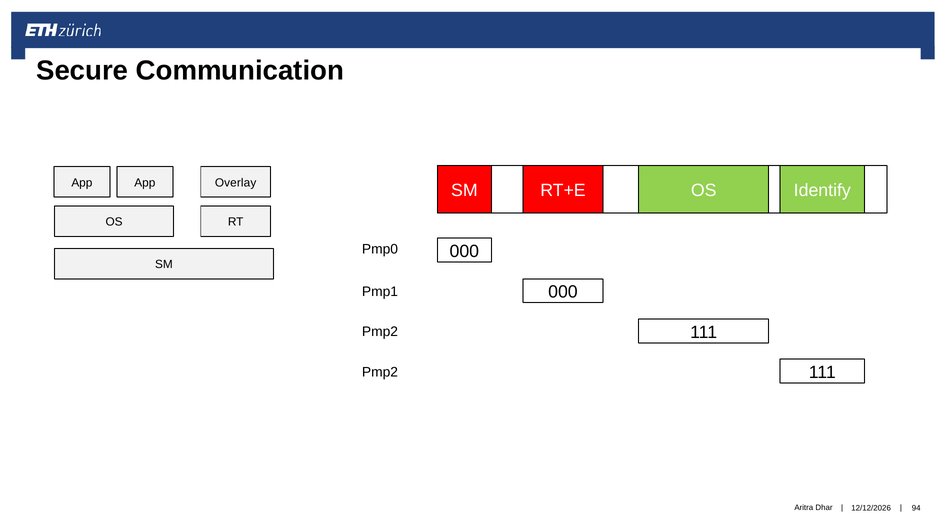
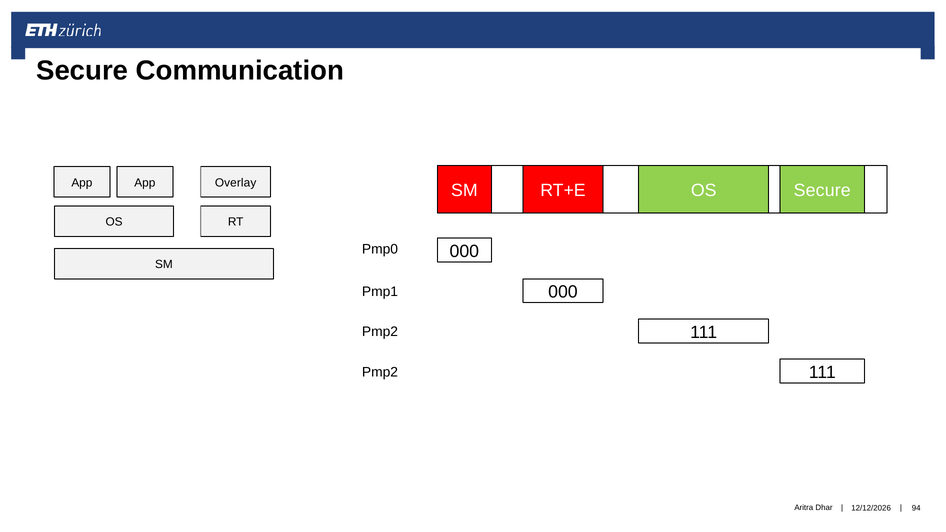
OS Identify: Identify -> Secure
